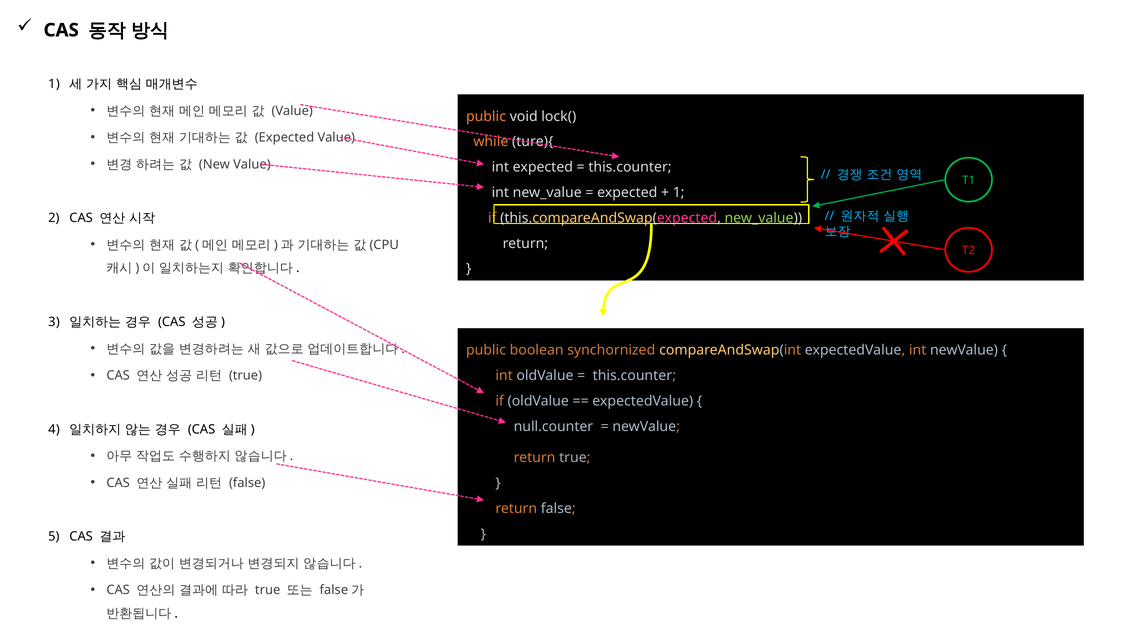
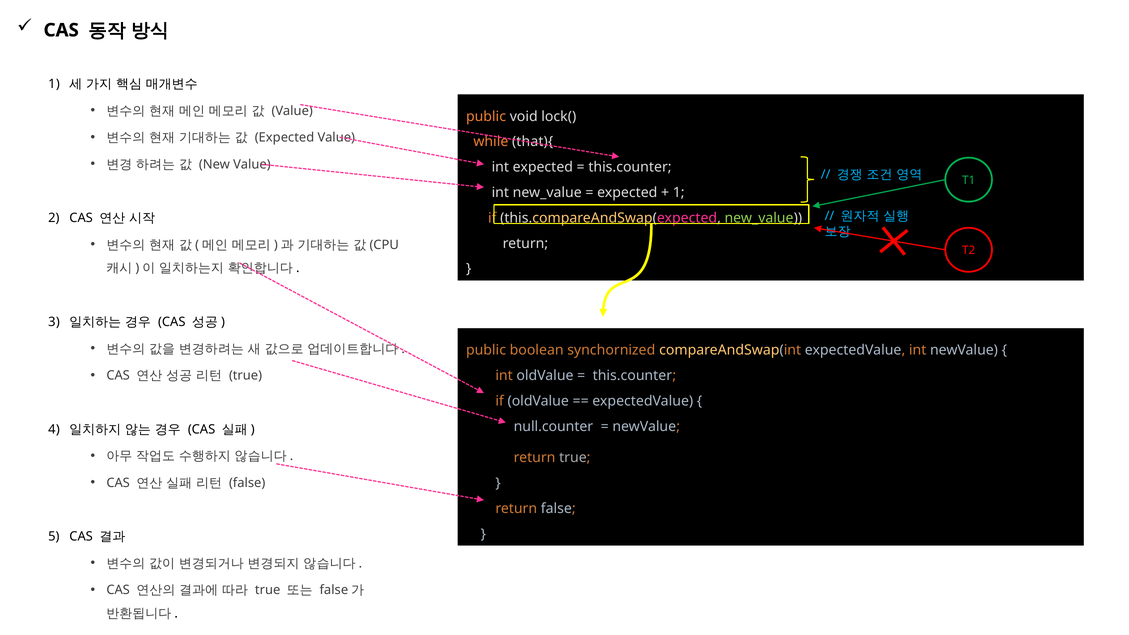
ture){: ture){ -> that){
